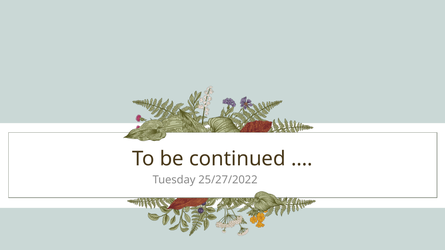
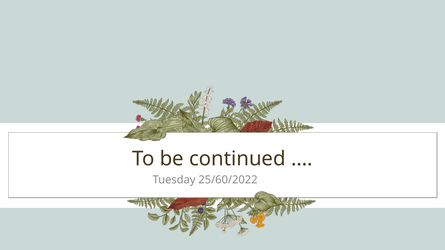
25/27/2022: 25/27/2022 -> 25/60/2022
